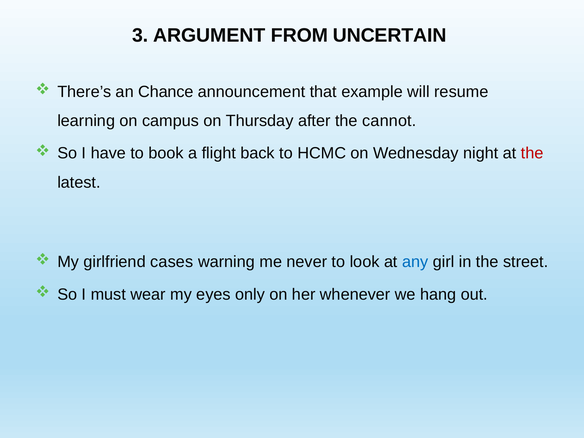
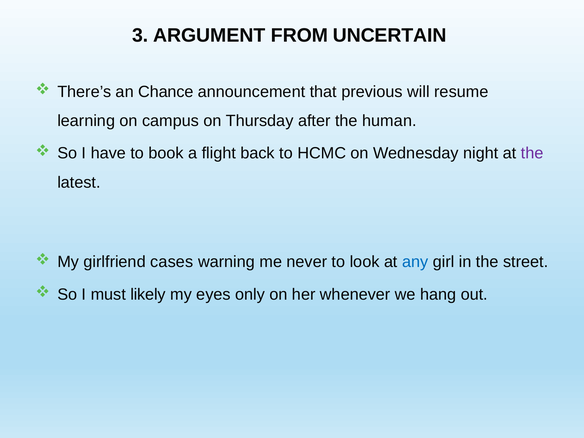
example: example -> previous
cannot: cannot -> human
the at (532, 153) colour: red -> purple
wear: wear -> likely
